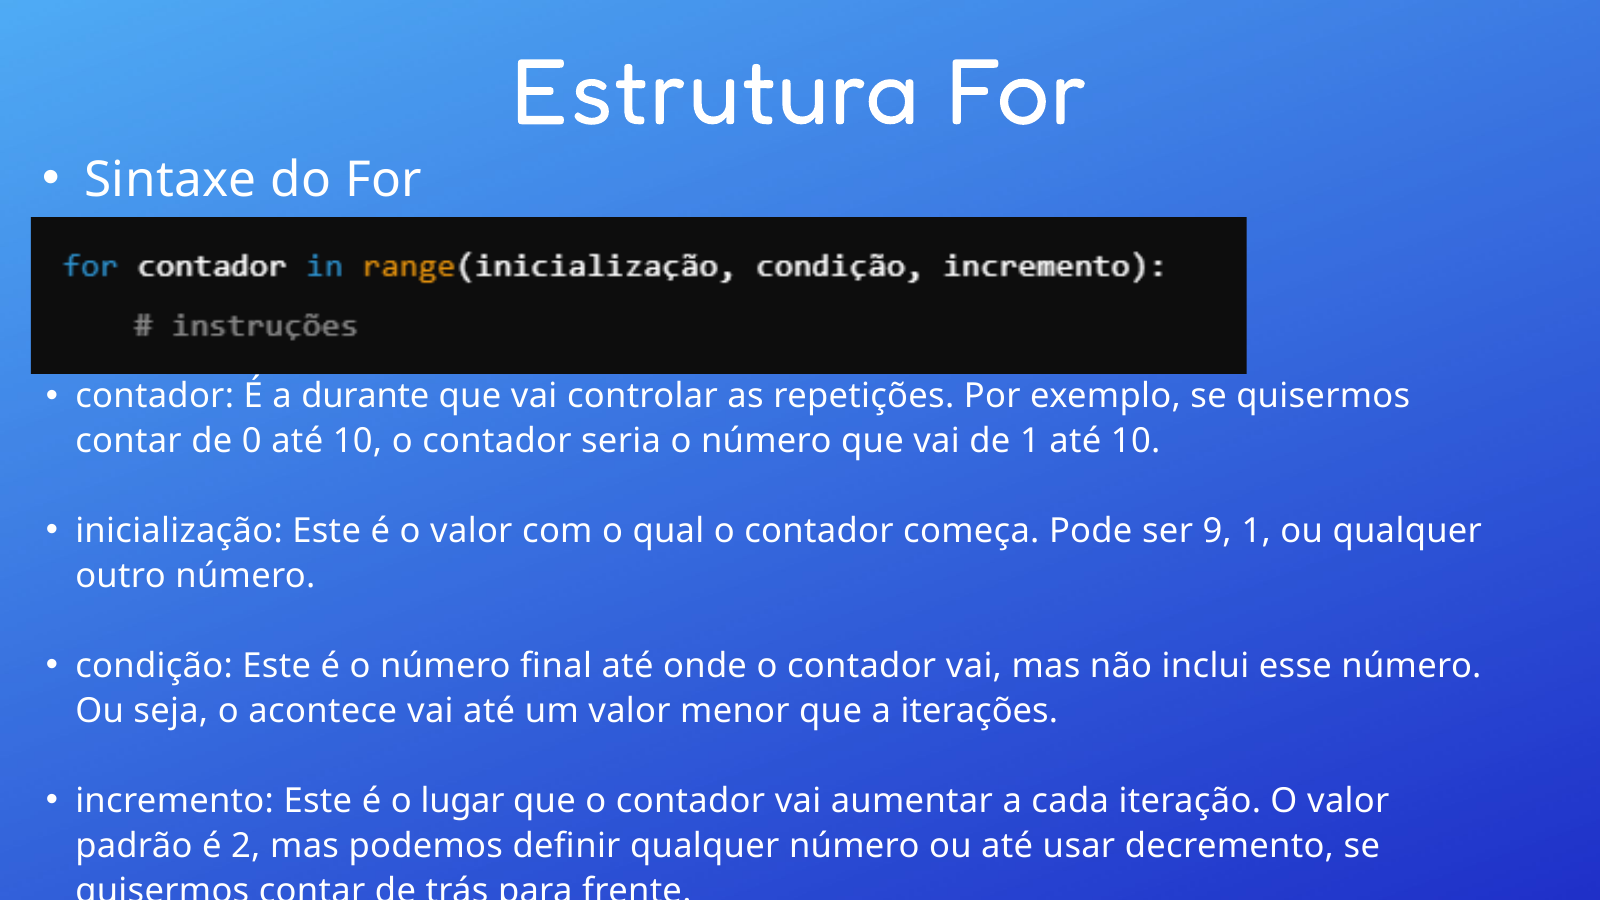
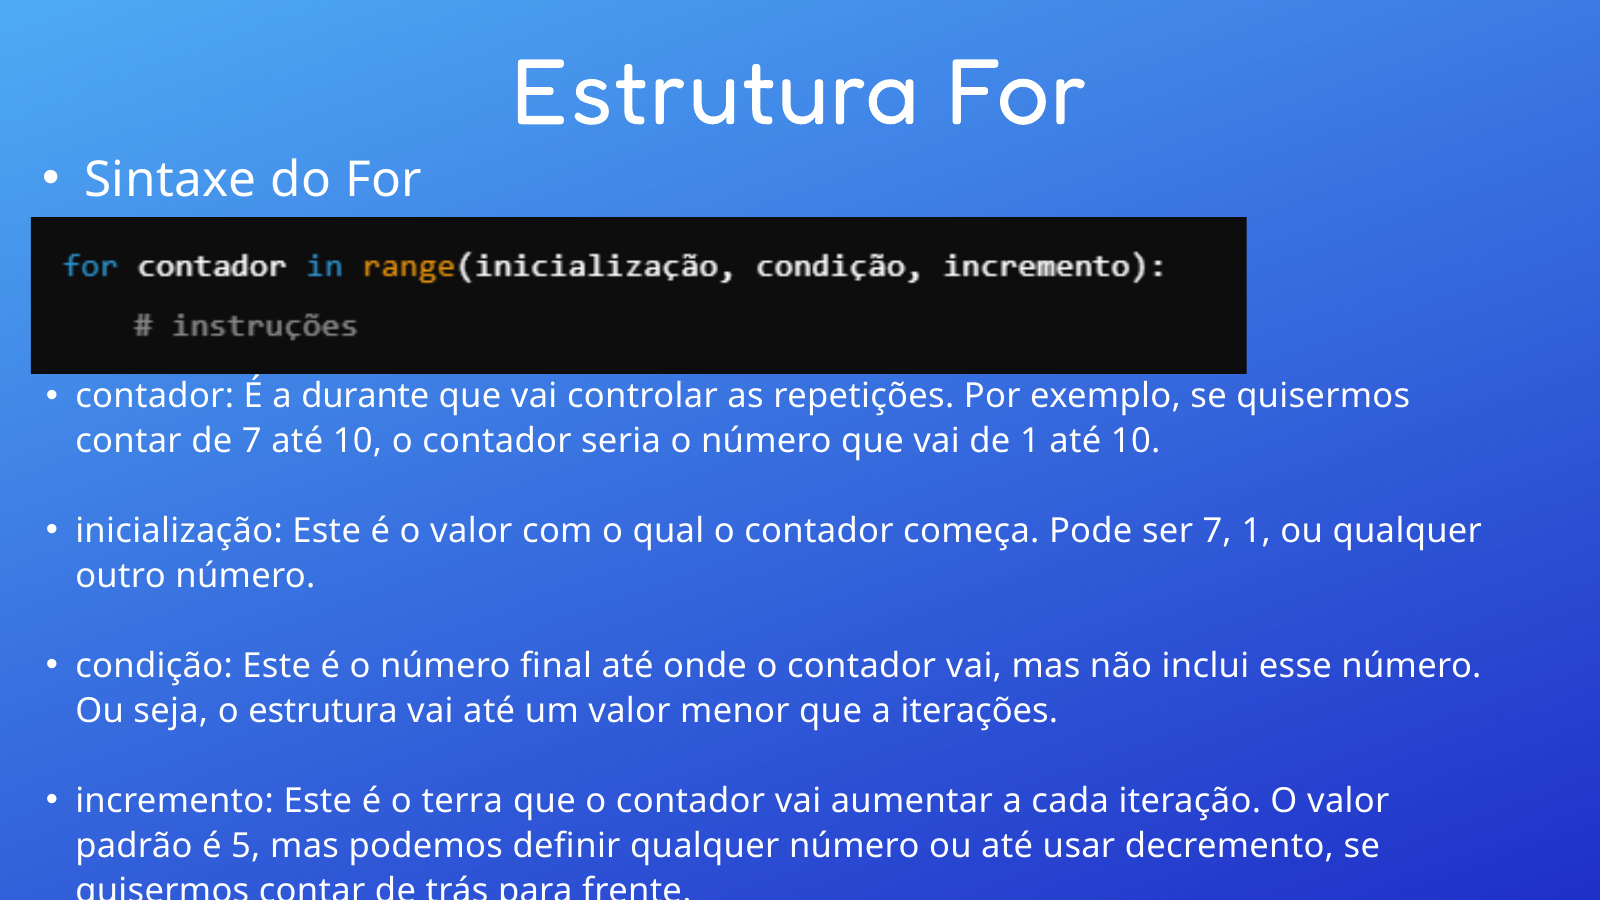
de 0: 0 -> 7
ser 9: 9 -> 7
o acontece: acontece -> estrutura
lugar: lugar -> terra
2: 2 -> 5
